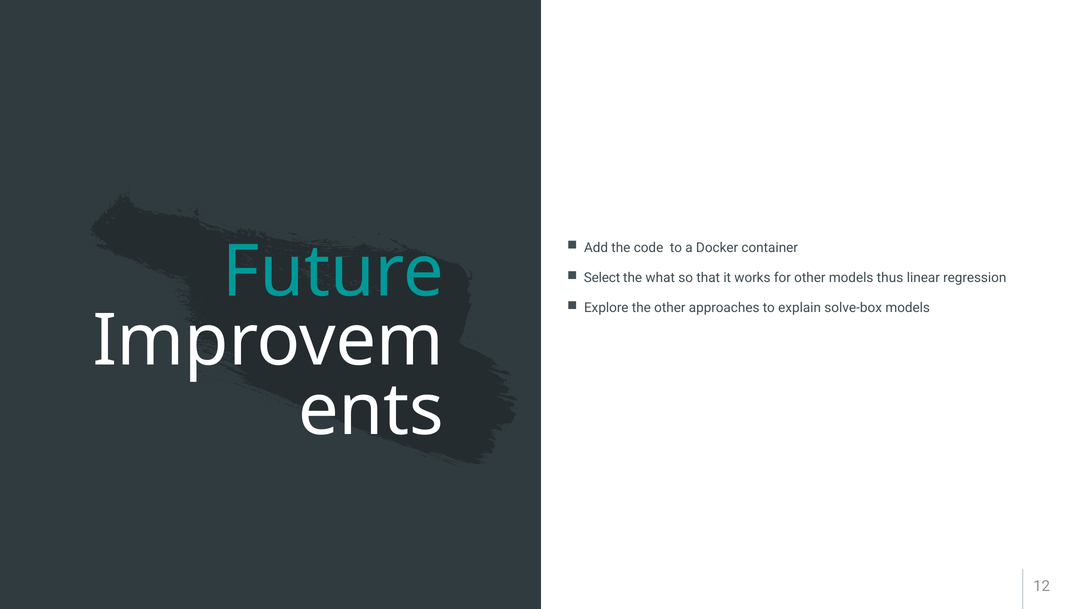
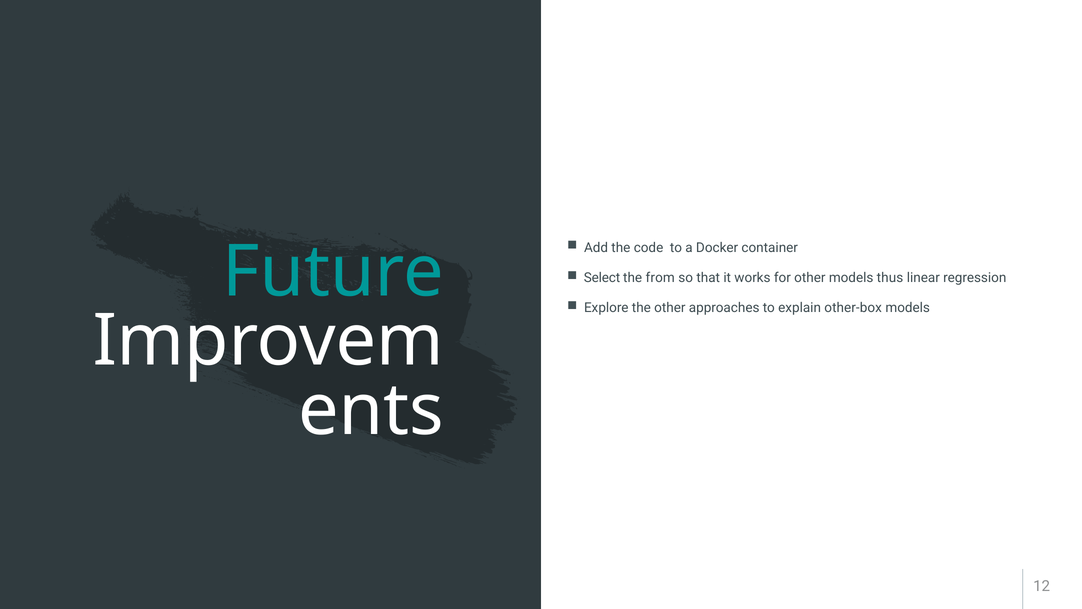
what: what -> from
solve-box: solve-box -> other-box
